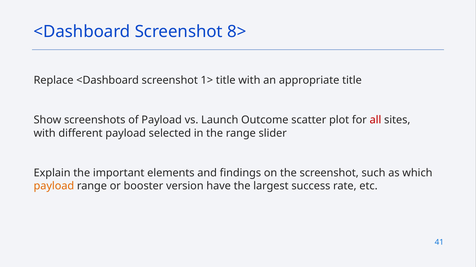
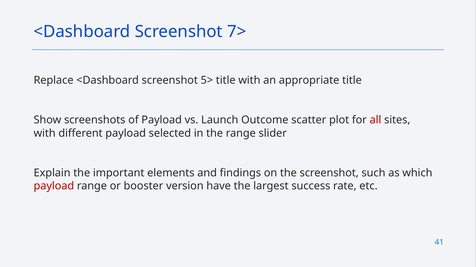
8>: 8> -> 7>
1>: 1> -> 5>
payload at (54, 187) colour: orange -> red
